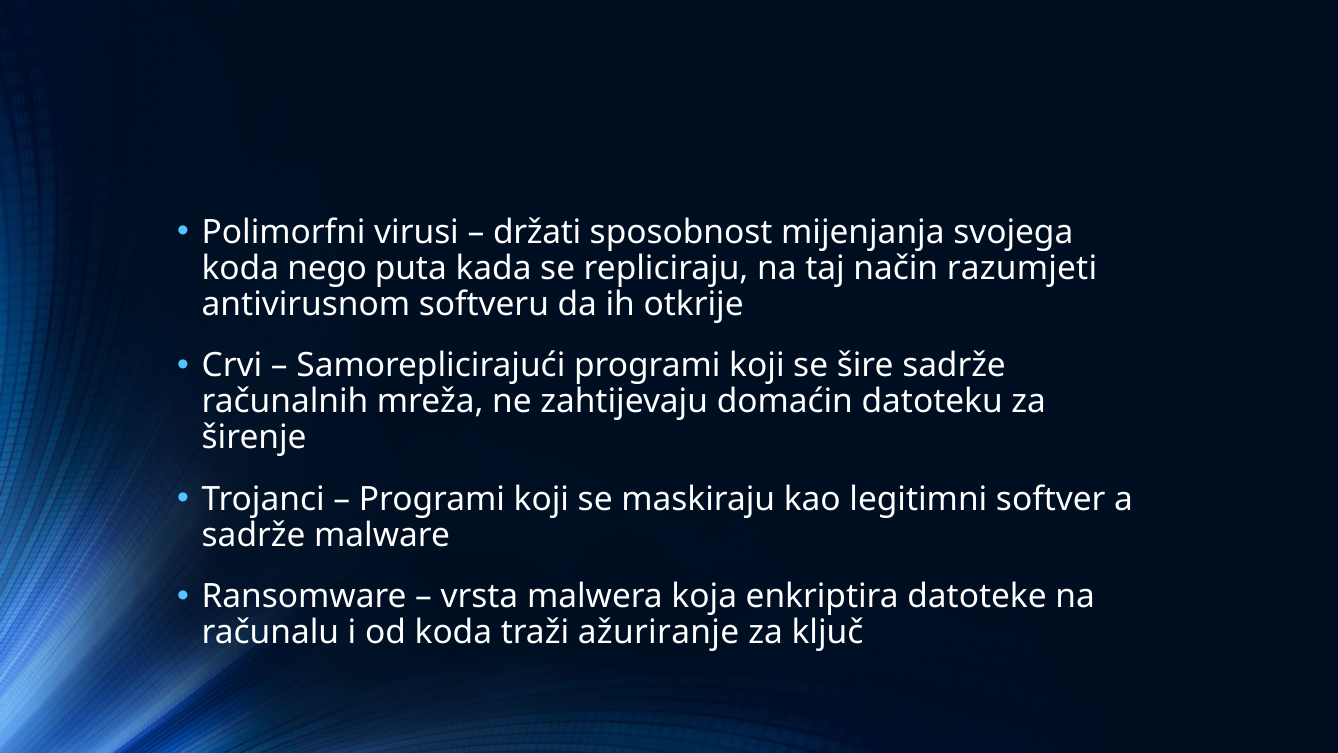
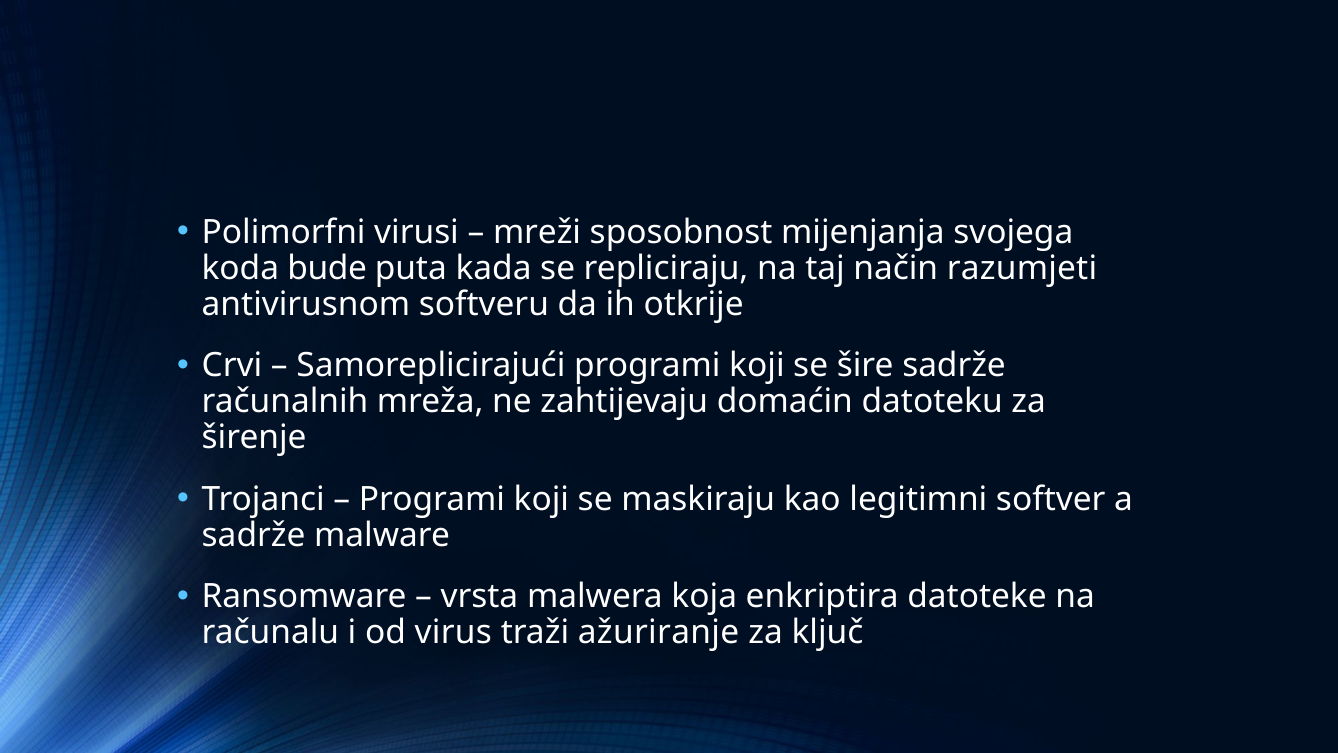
držati: držati -> mreži
nego: nego -> bude
od koda: koda -> virus
